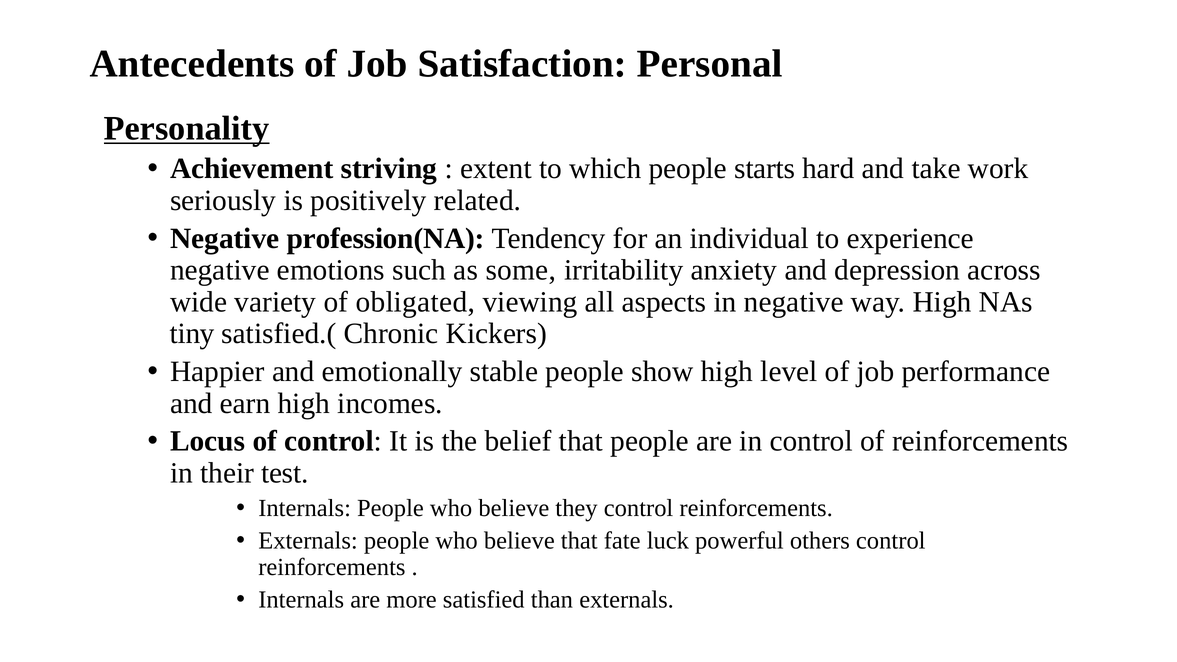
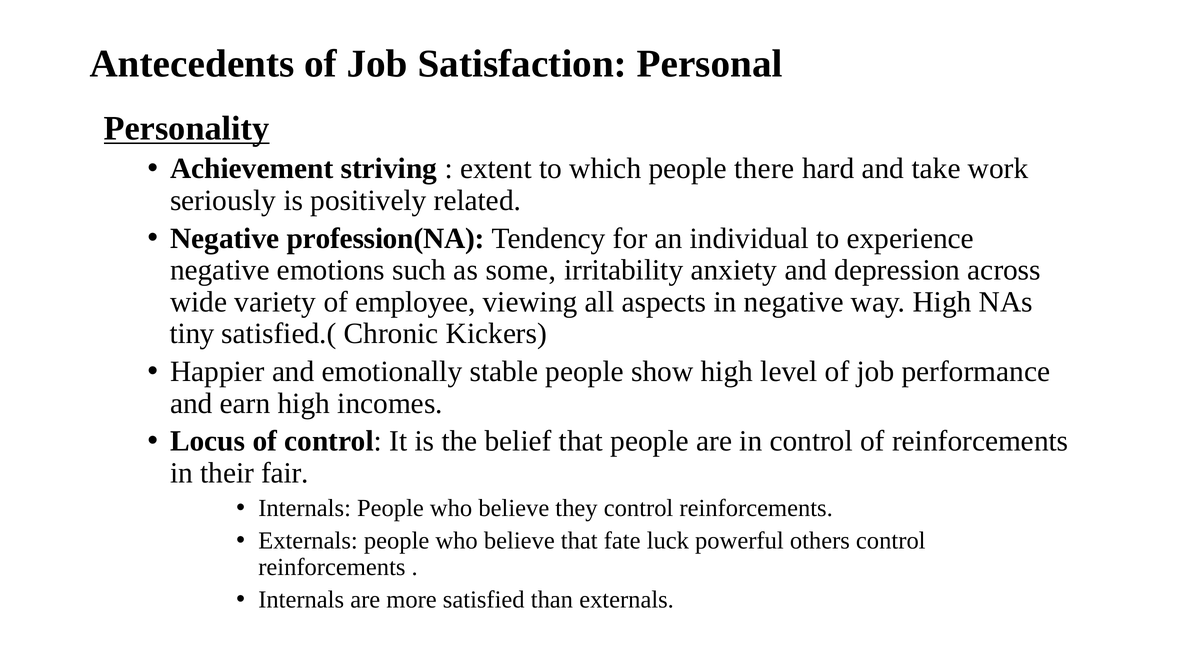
starts: starts -> there
obligated: obligated -> employee
test: test -> fair
